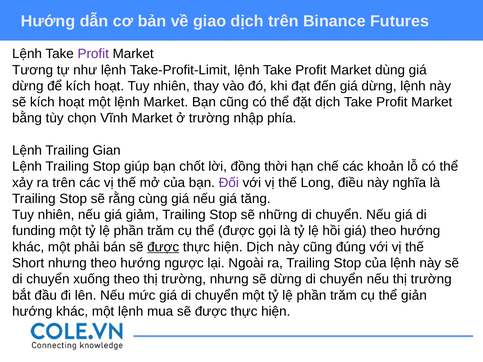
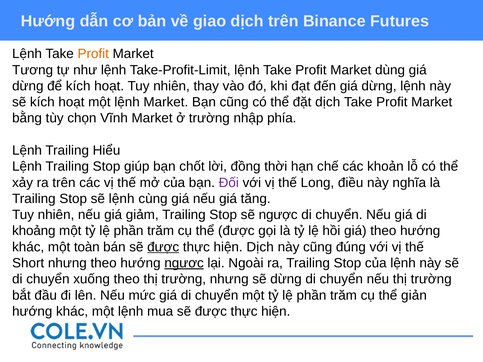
Profit at (93, 54) colour: purple -> orange
Gian: Gian -> Hiểu
sẽ rằng: rằng -> lệnh
sẽ những: những -> ngược
funding: funding -> khoảng
phải: phải -> toàn
ngược at (184, 263) underline: none -> present
